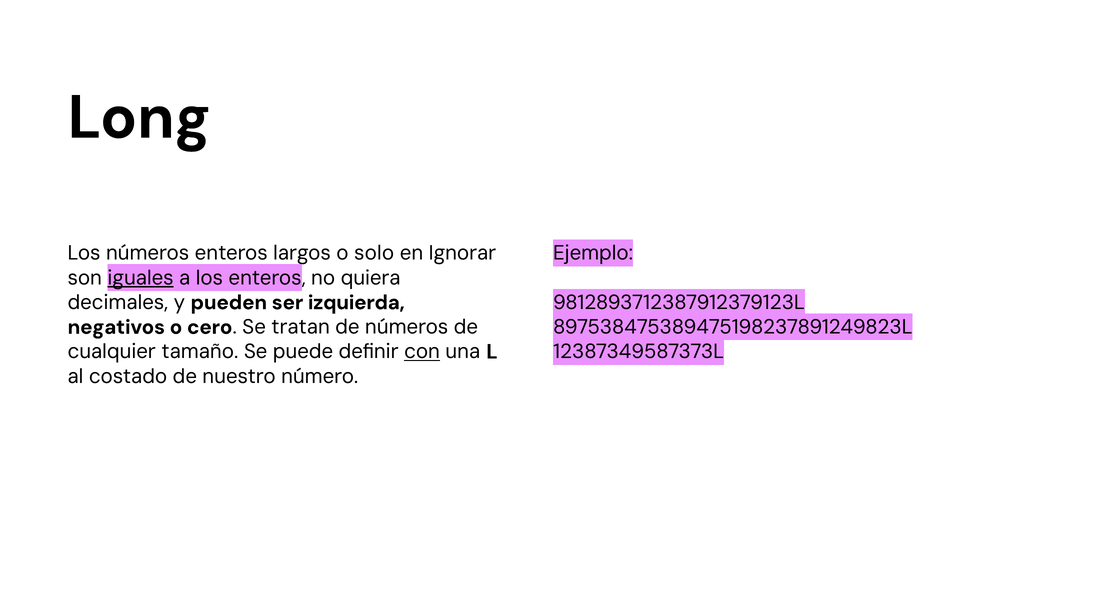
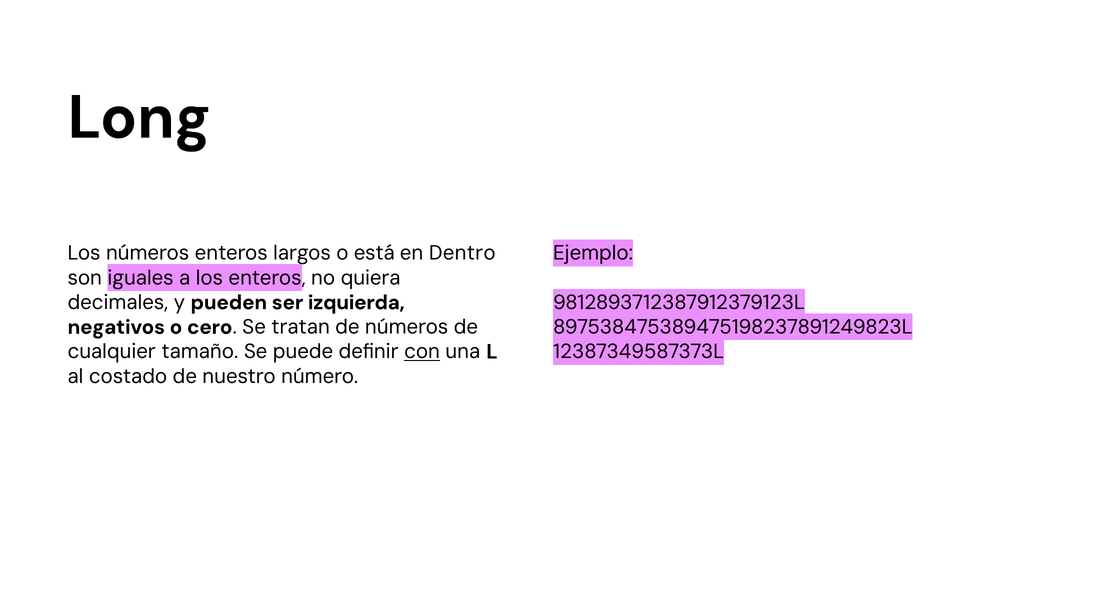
solo: solo -> está
Ignorar: Ignorar -> Dentro
iguales underline: present -> none
